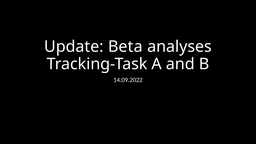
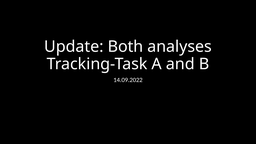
Beta: Beta -> Both
